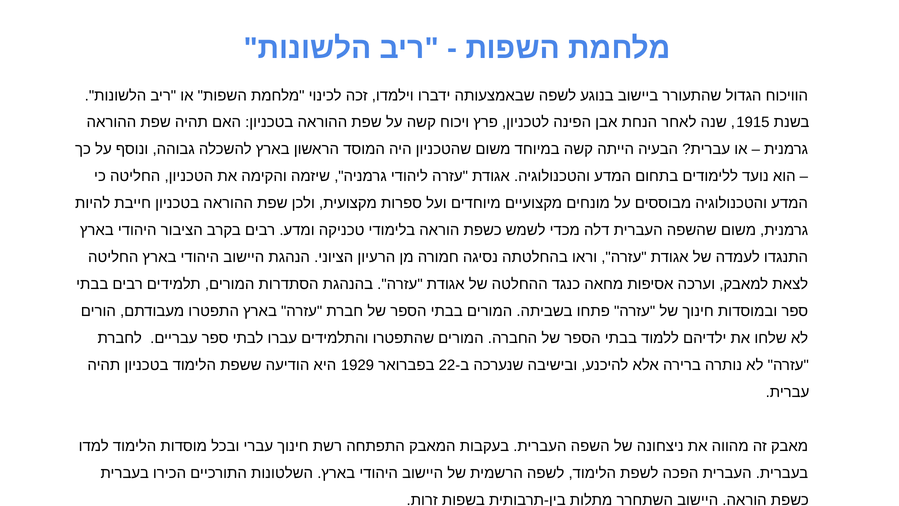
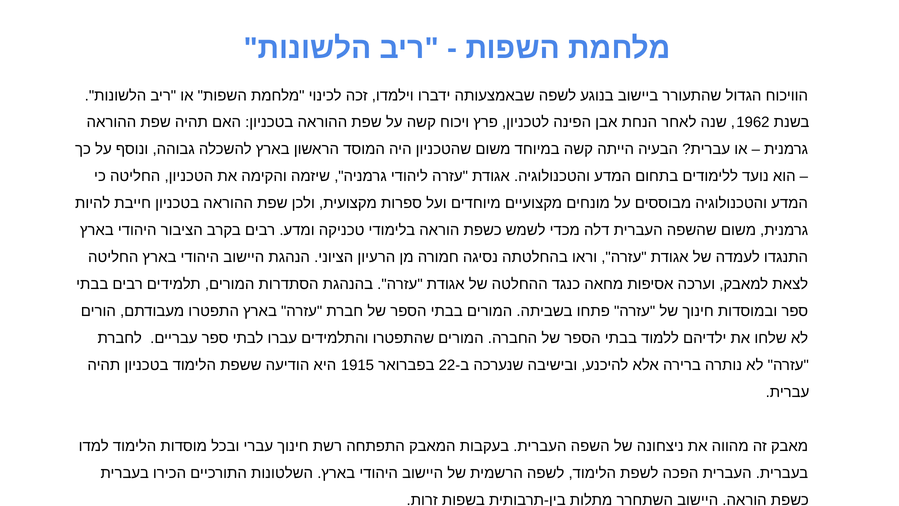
1915: 1915 -> 1962
1929: 1929 -> 1915
